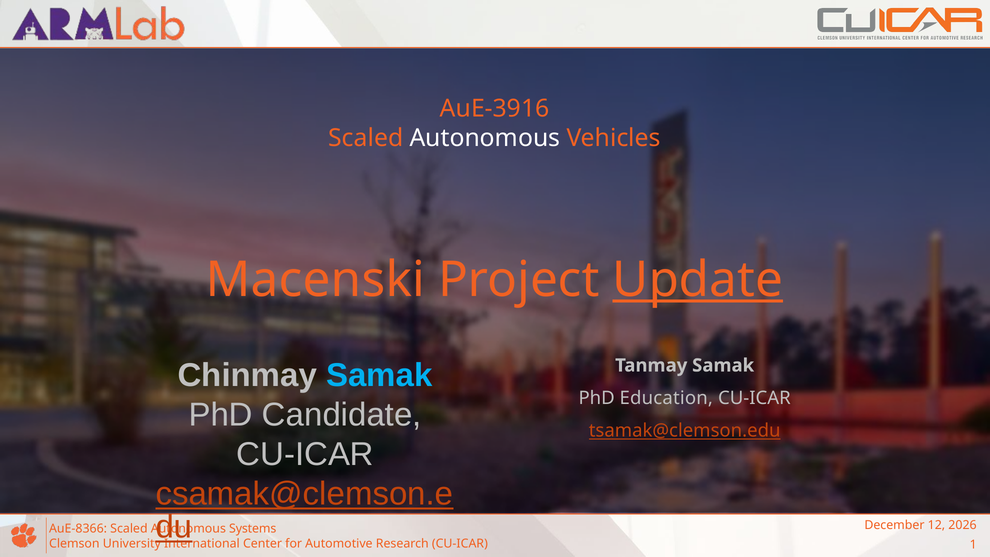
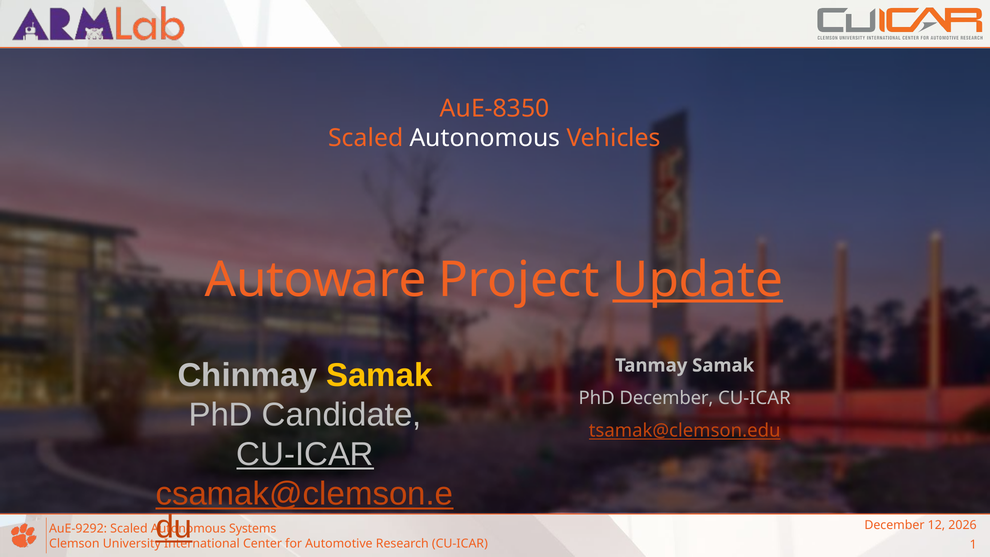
AuE-3916: AuE-3916 -> AuE-8350
Macenski: Macenski -> Autoware
Samak at (379, 375) colour: light blue -> yellow
PhD Education: Education -> December
CU-ICAR at (305, 454) underline: none -> present
AuE-8366: AuE-8366 -> AuE-9292
